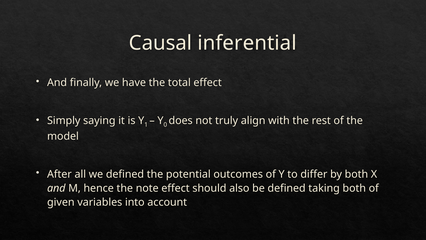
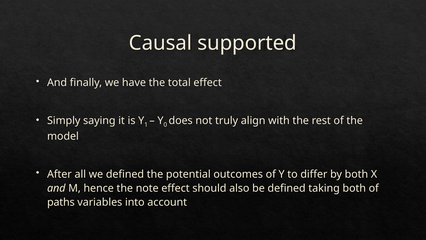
inferential: inferential -> supported
given: given -> paths
